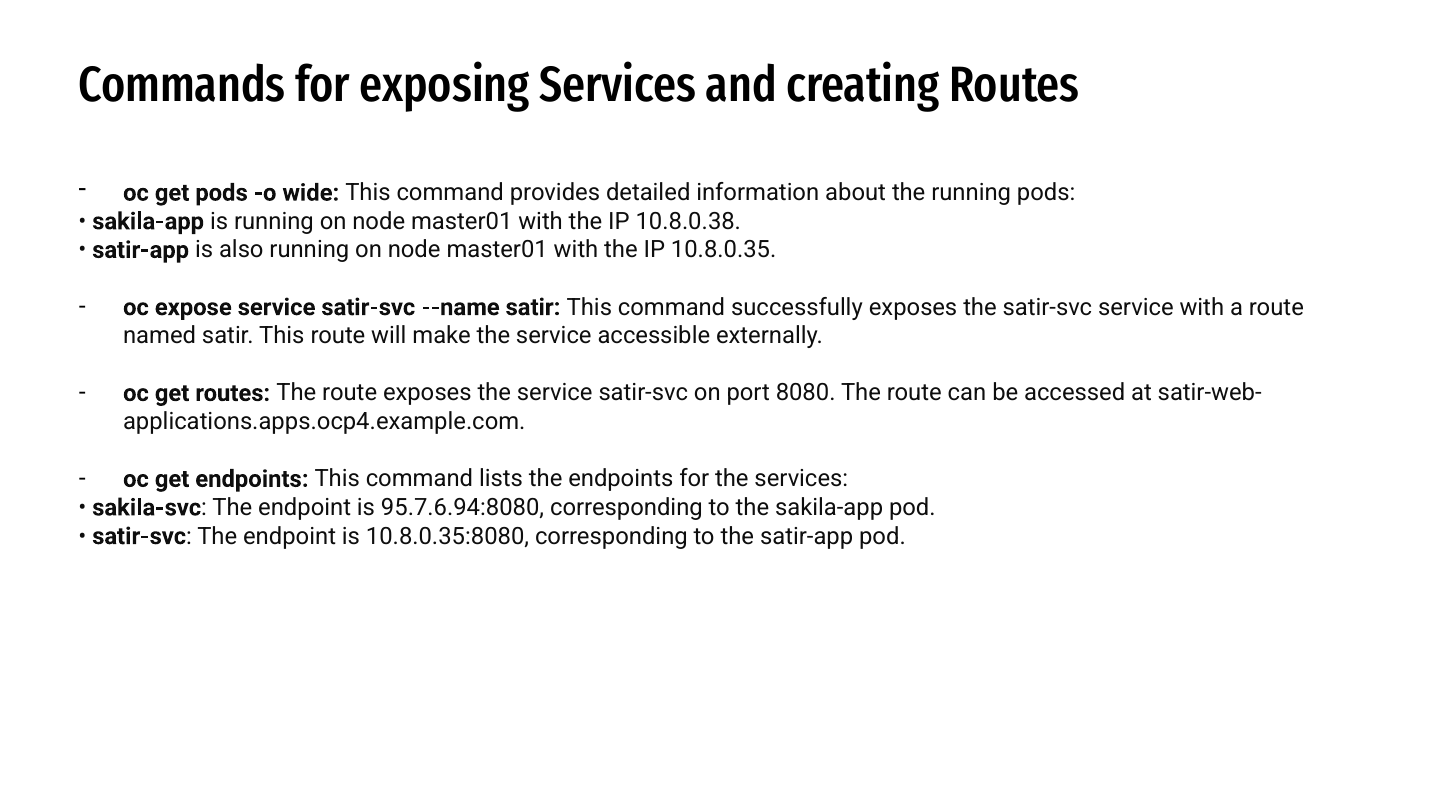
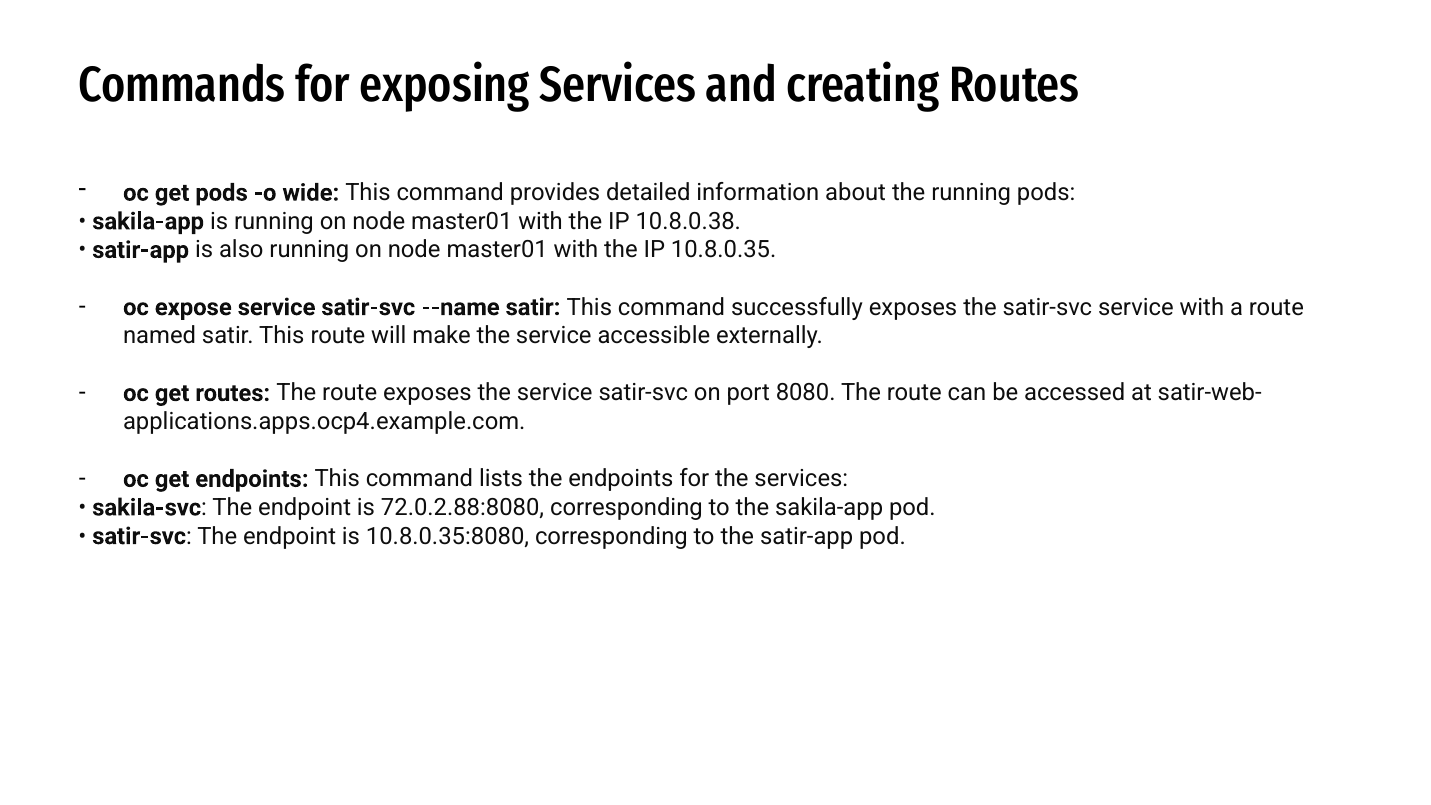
95.7.6.94:8080: 95.7.6.94:8080 -> 72.0.2.88:8080
